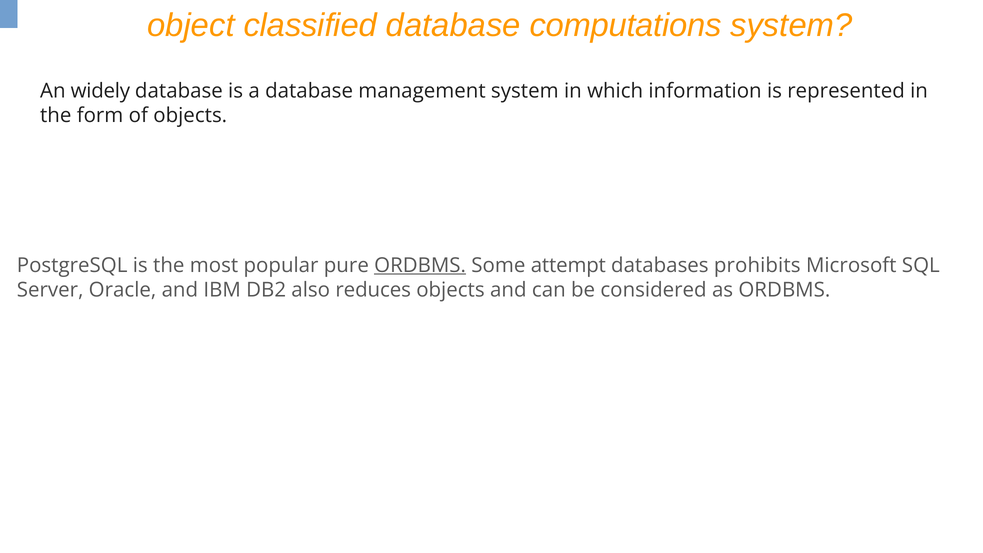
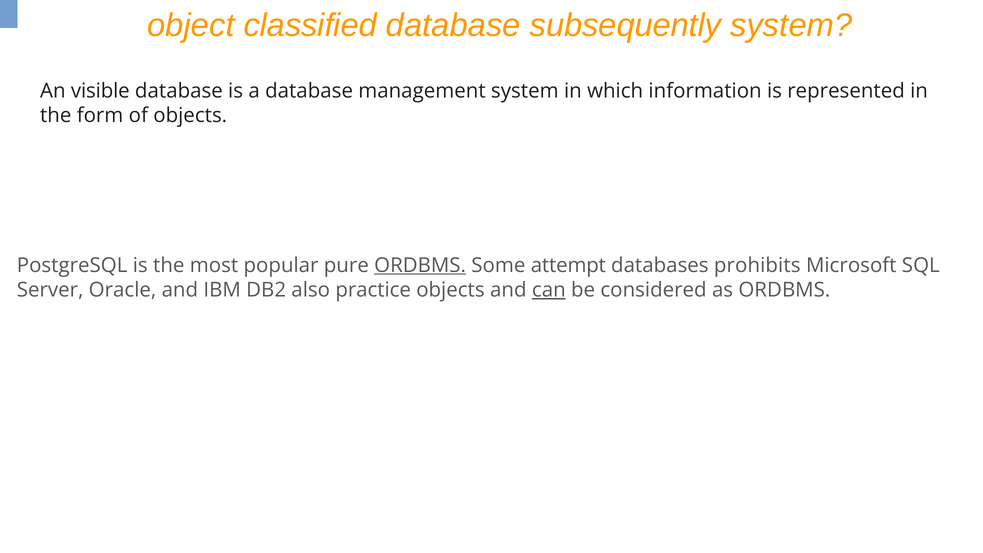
computations: computations -> subsequently
widely: widely -> visible
reduces: reduces -> practice
can underline: none -> present
